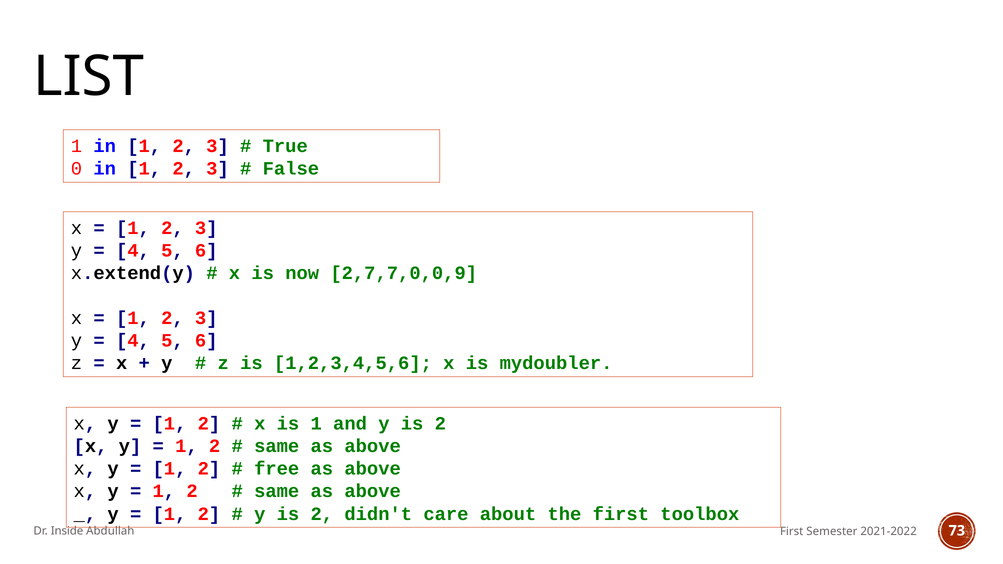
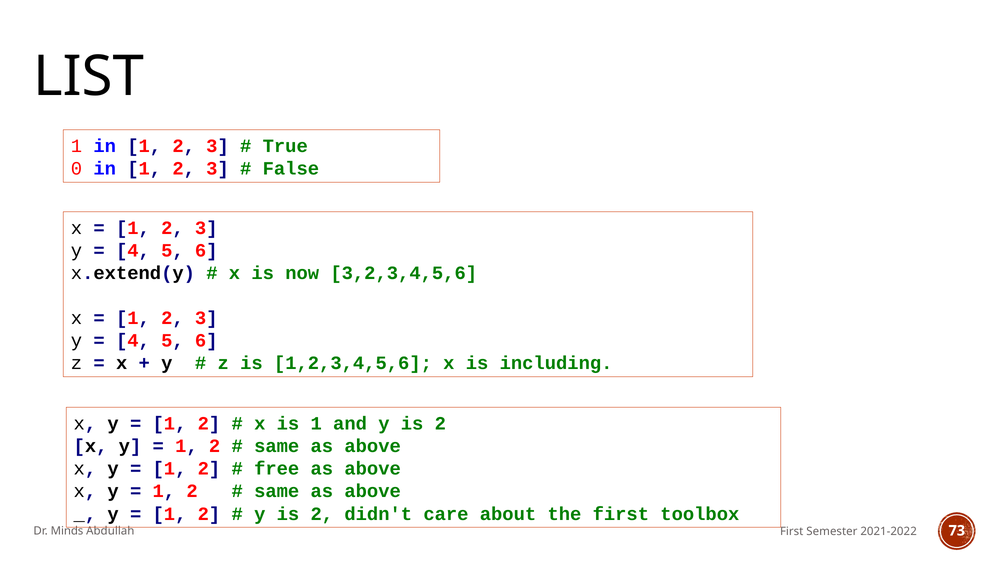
2,7,7,0,0,9: 2,7,7,0,0,9 -> 3,2,3,4,5,6
mydoubler: mydoubler -> including
Inside: Inside -> Minds
